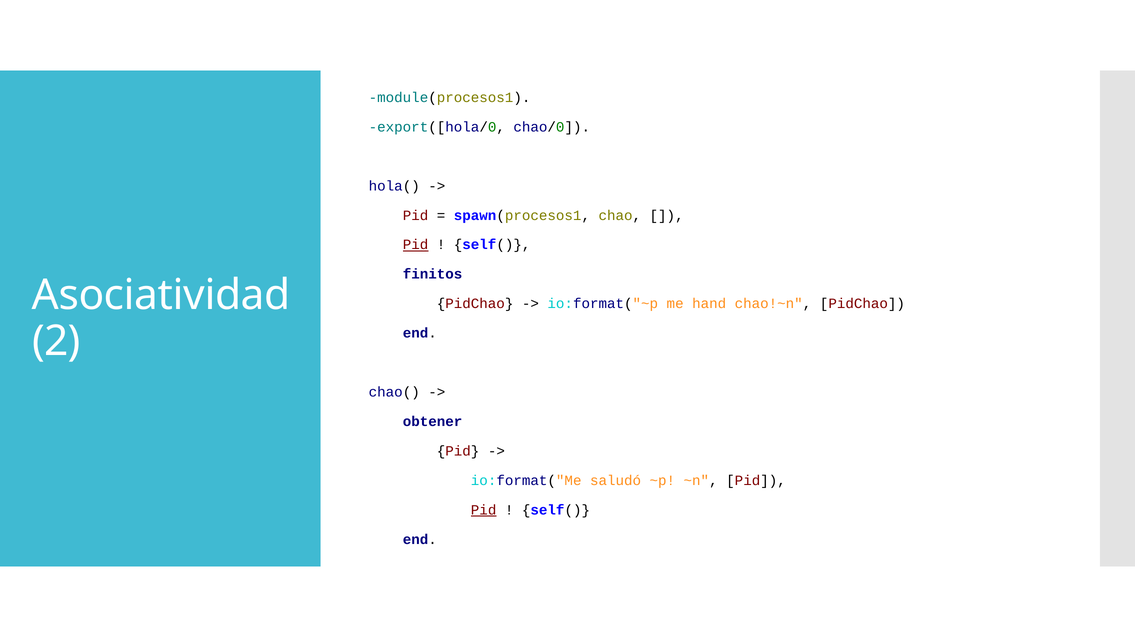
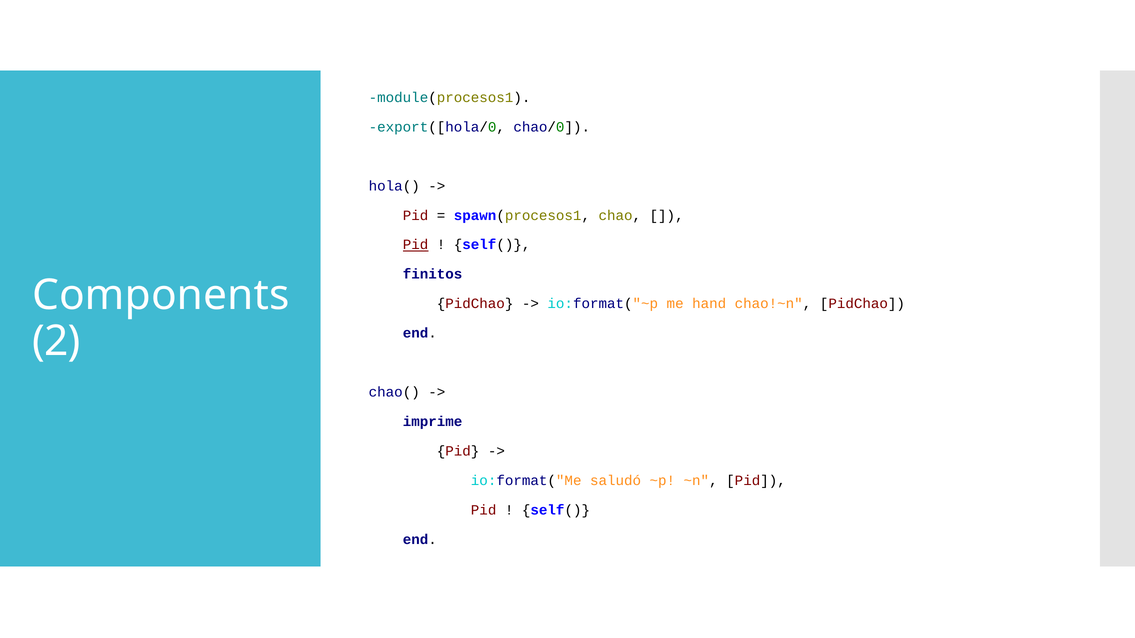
Asociatividad: Asociatividad -> Components
obtener: obtener -> imprime
Pid at (484, 510) underline: present -> none
